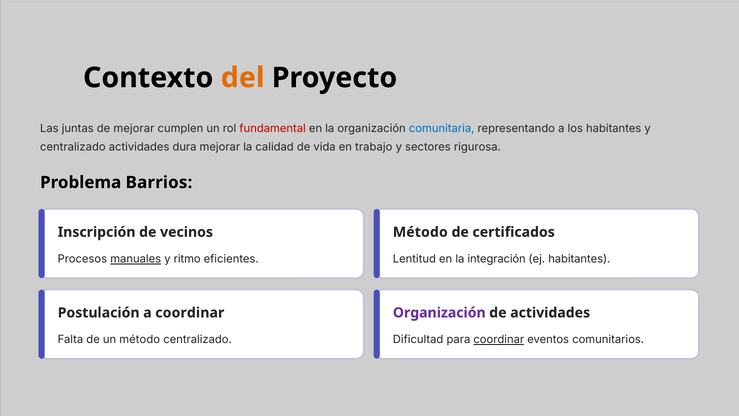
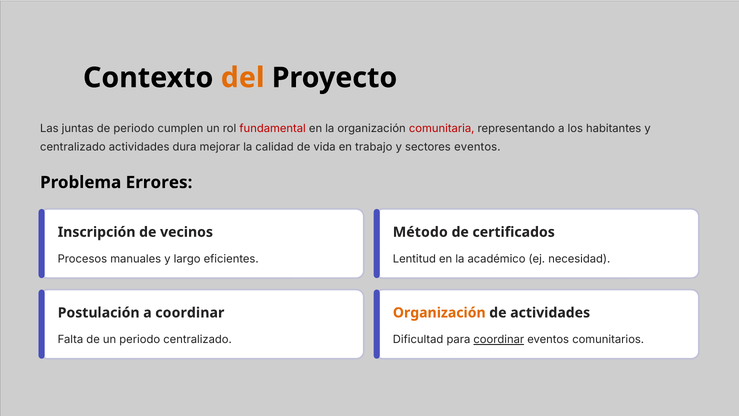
de mejorar: mejorar -> periodo
comunitaria colour: blue -> red
sectores rigurosa: rigurosa -> eventos
Barrios: Barrios -> Errores
manuales underline: present -> none
ritmo: ritmo -> largo
integración: integración -> académico
ej habitantes: habitantes -> necesidad
Organización at (439, 313) colour: purple -> orange
un método: método -> periodo
